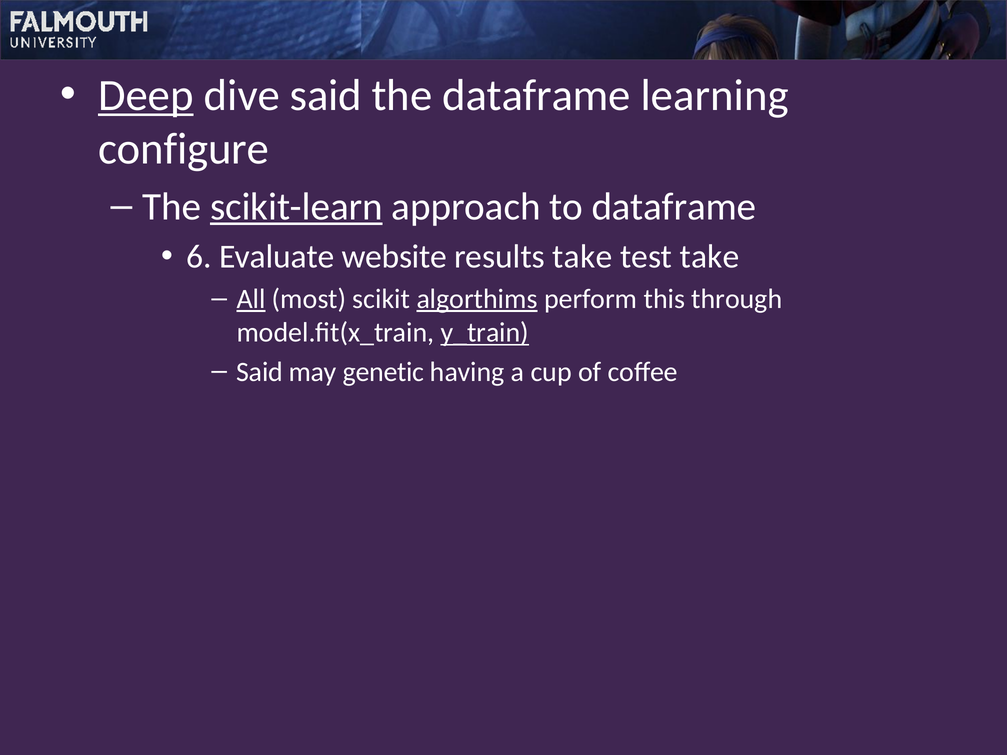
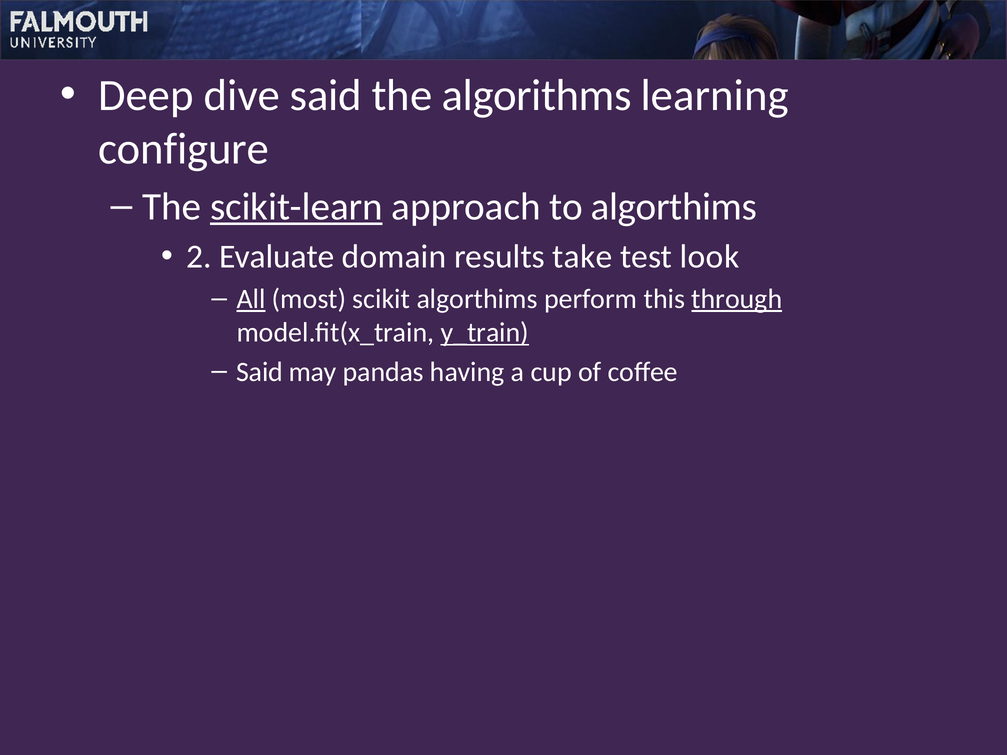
Deep underline: present -> none
the dataframe: dataframe -> algorithms
to dataframe: dataframe -> algorthims
6: 6 -> 2
website: website -> domain
test take: take -> look
algorthims at (477, 299) underline: present -> none
through underline: none -> present
genetic: genetic -> pandas
